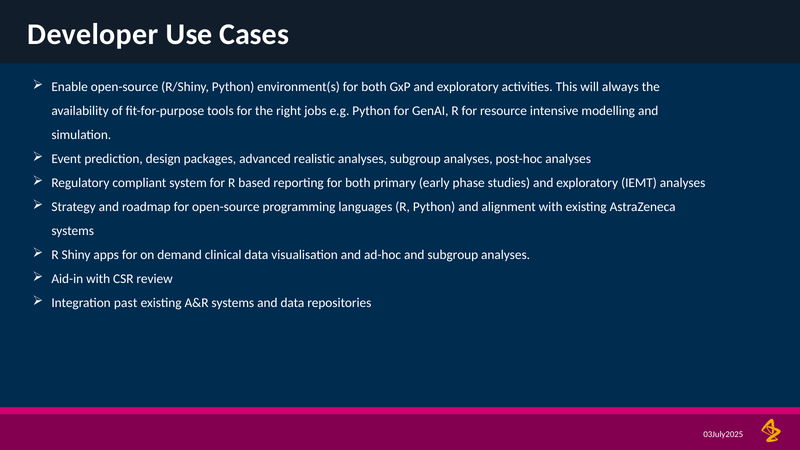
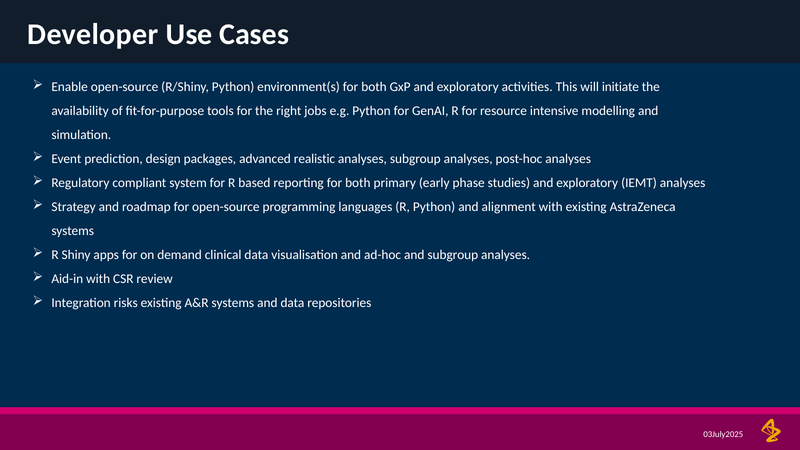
always: always -> initiate
past: past -> risks
